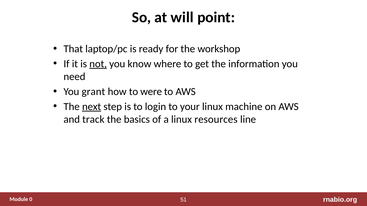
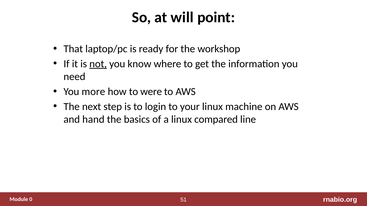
grant: grant -> more
next underline: present -> none
track: track -> hand
resources: resources -> compared
